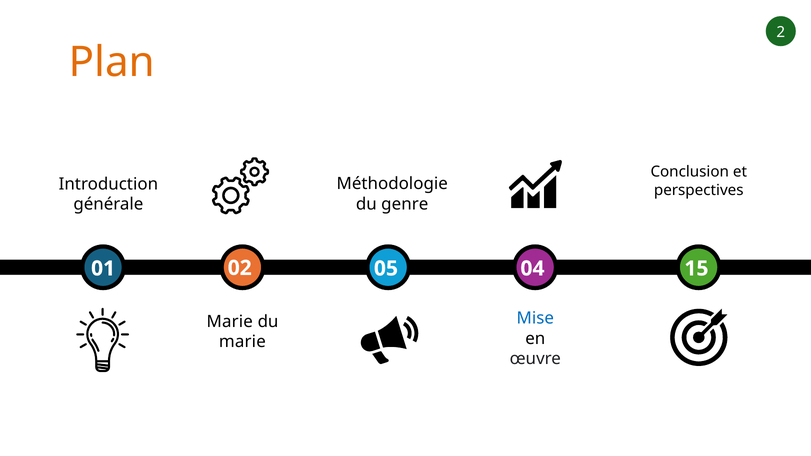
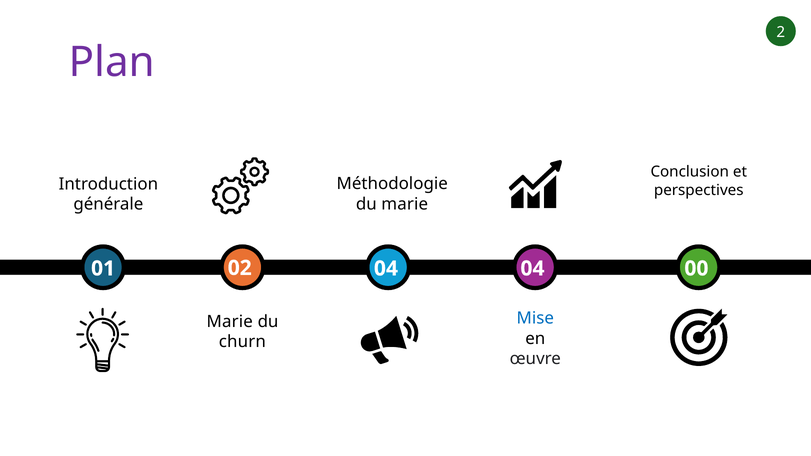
Plan colour: orange -> purple
du genre: genre -> marie
02 05: 05 -> 04
15: 15 -> 00
marie at (242, 342): marie -> churn
